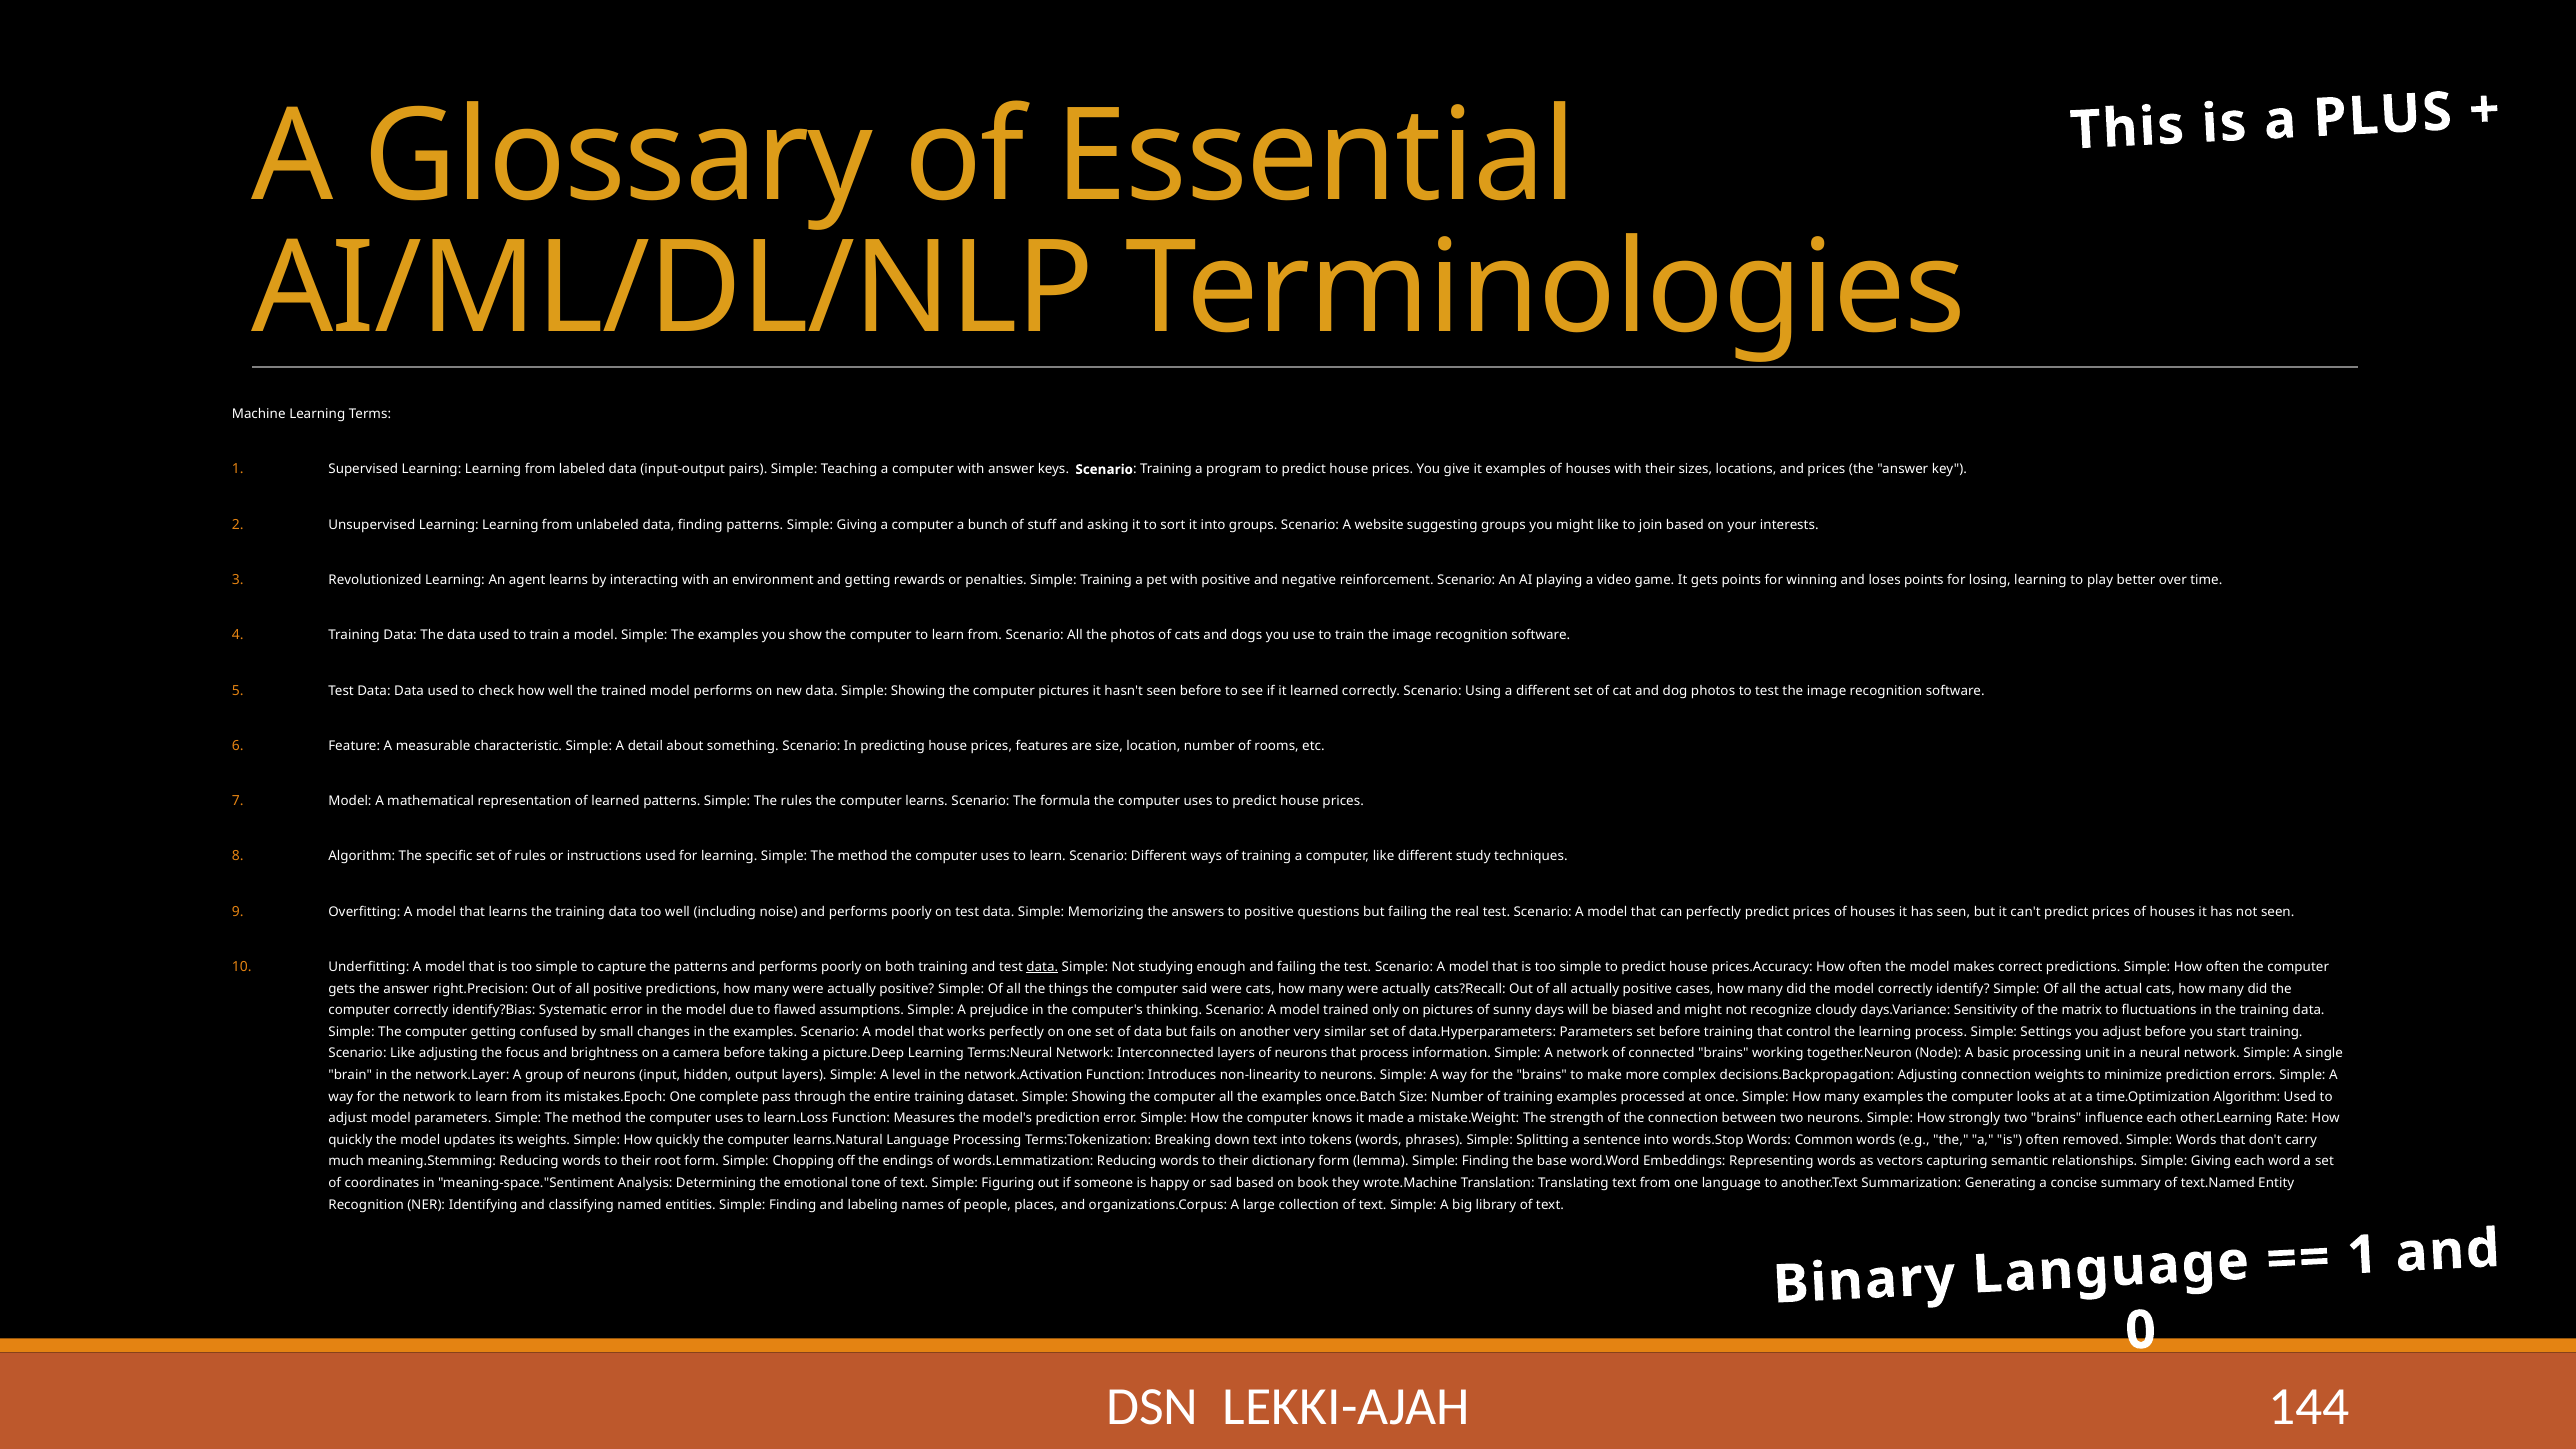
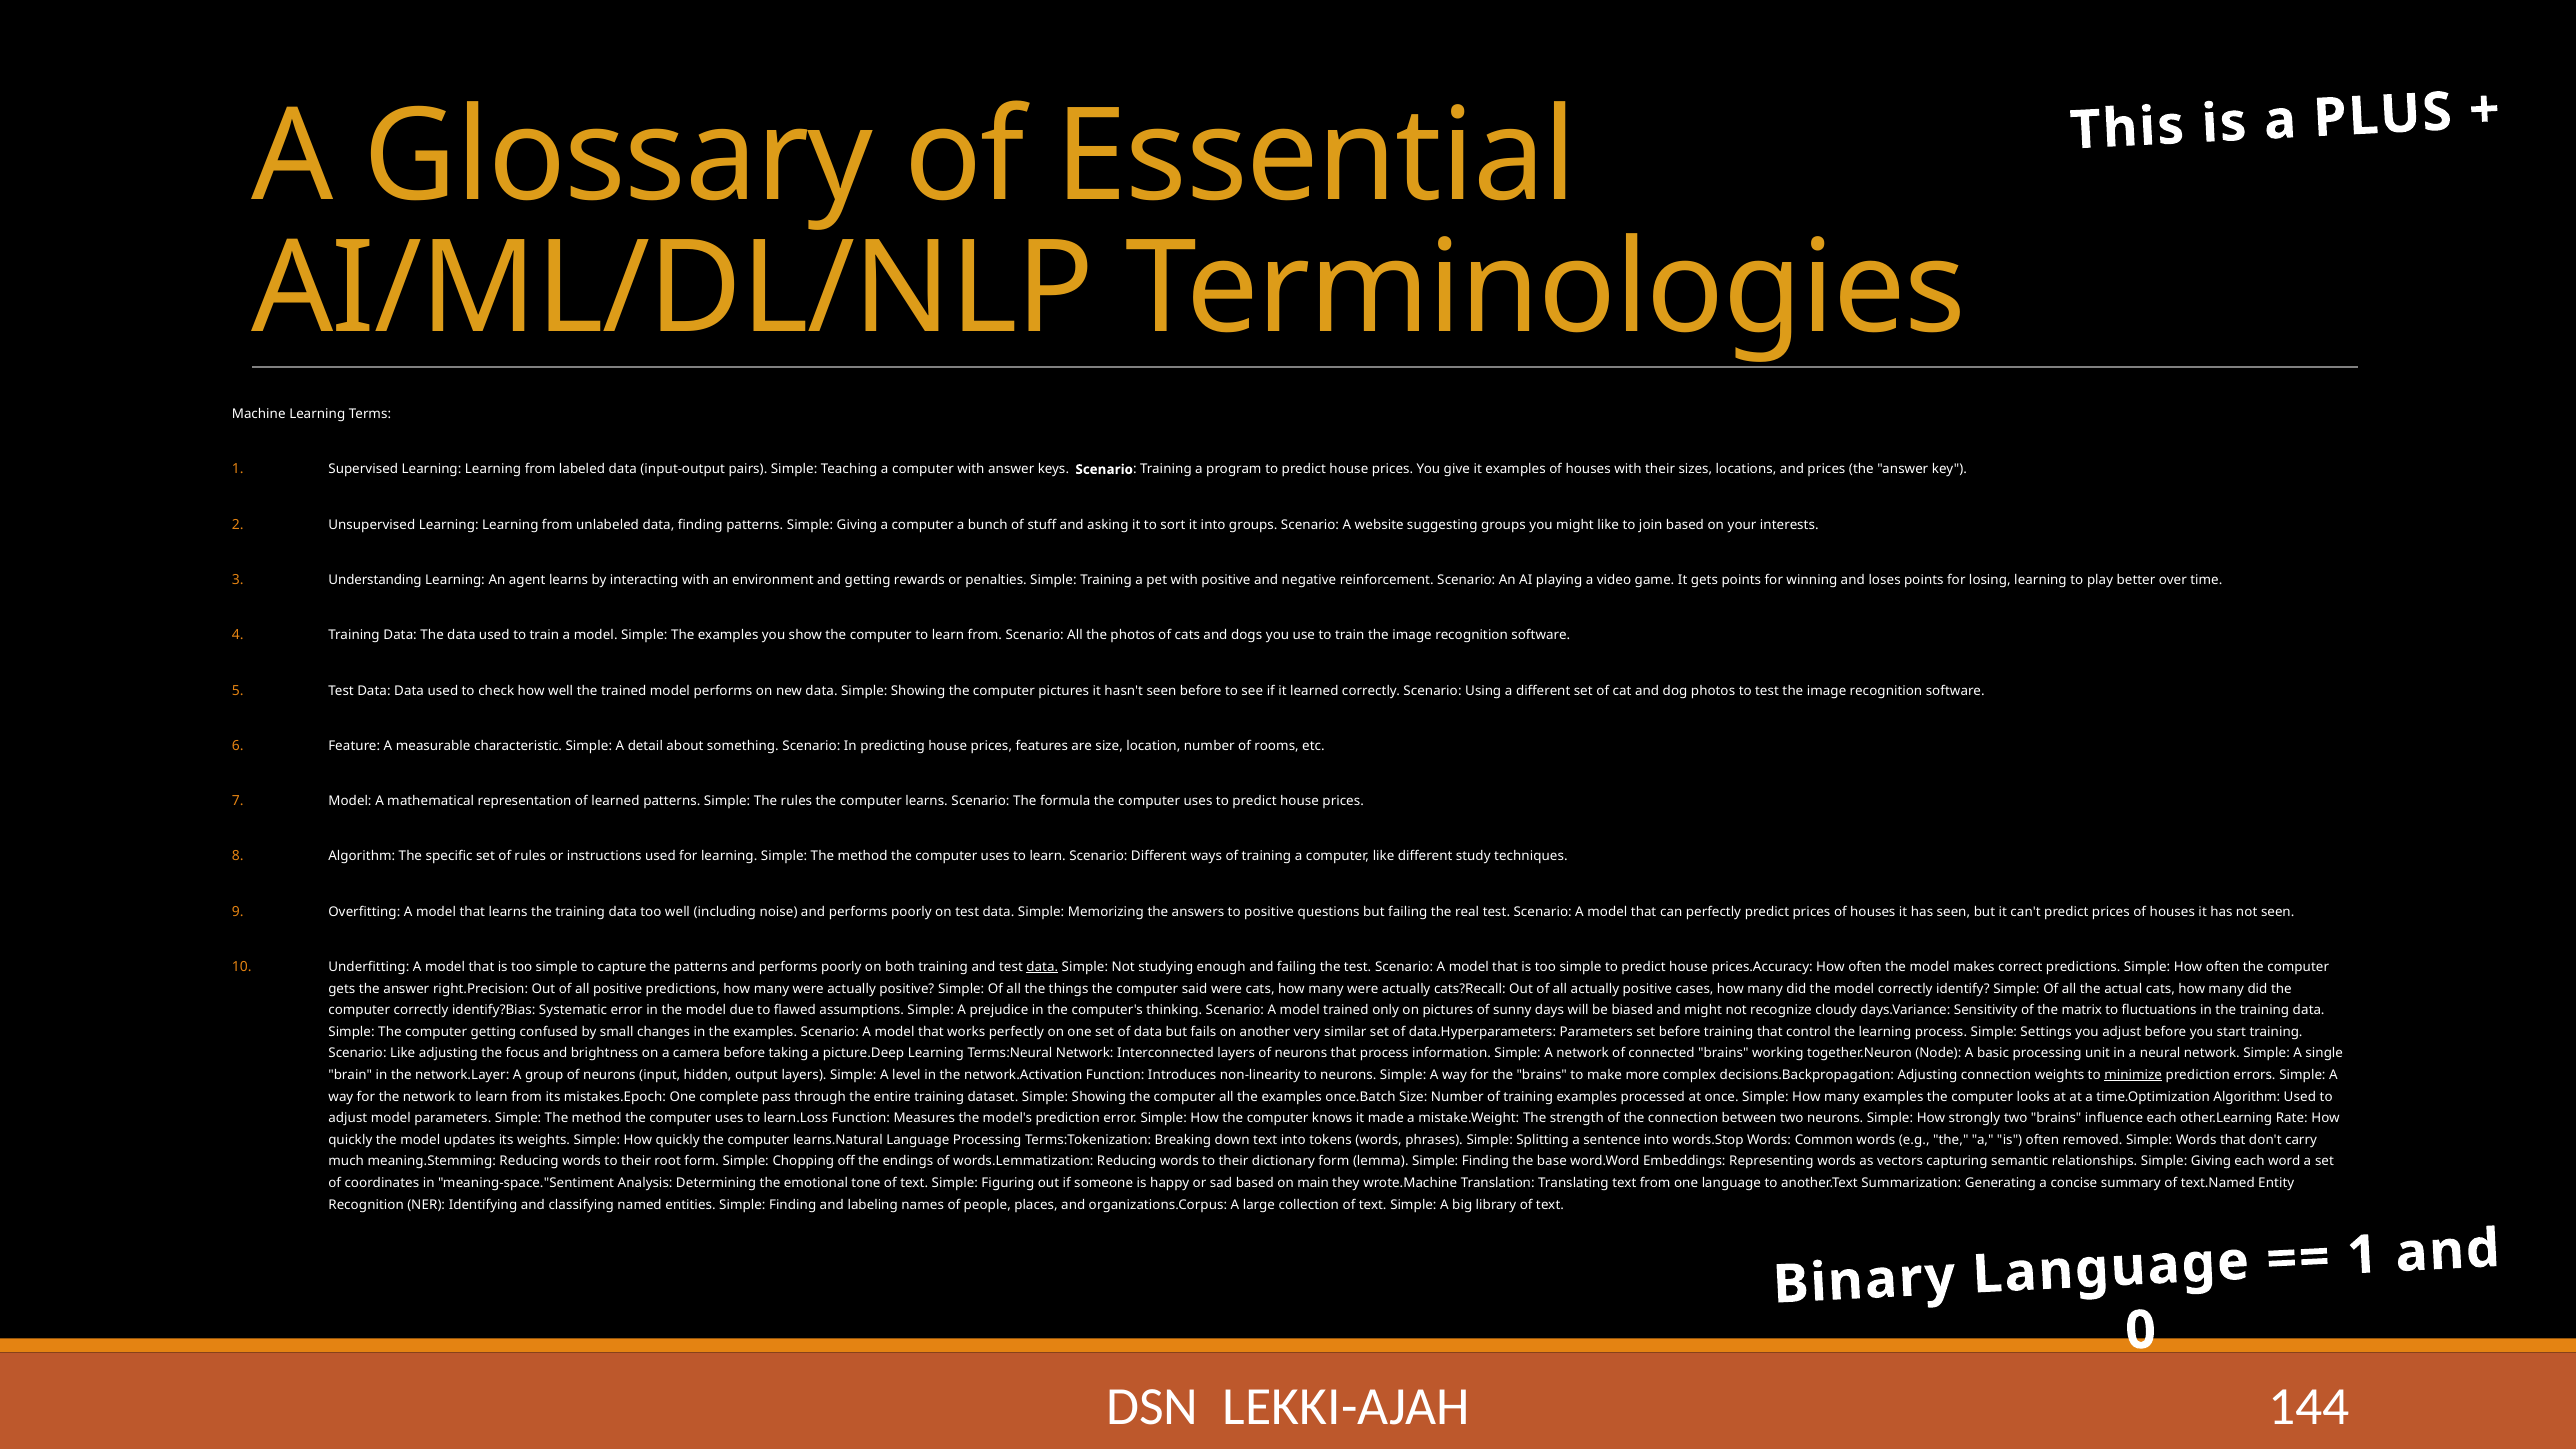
Revolutionized: Revolutionized -> Understanding
minimize underline: none -> present
book: book -> main
